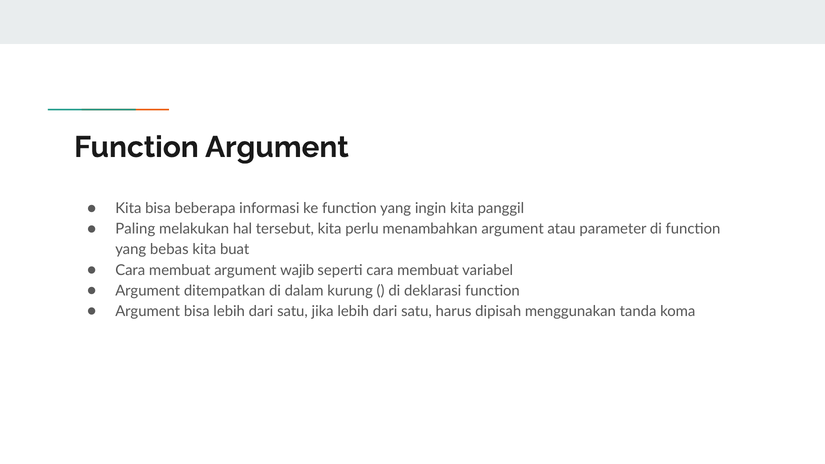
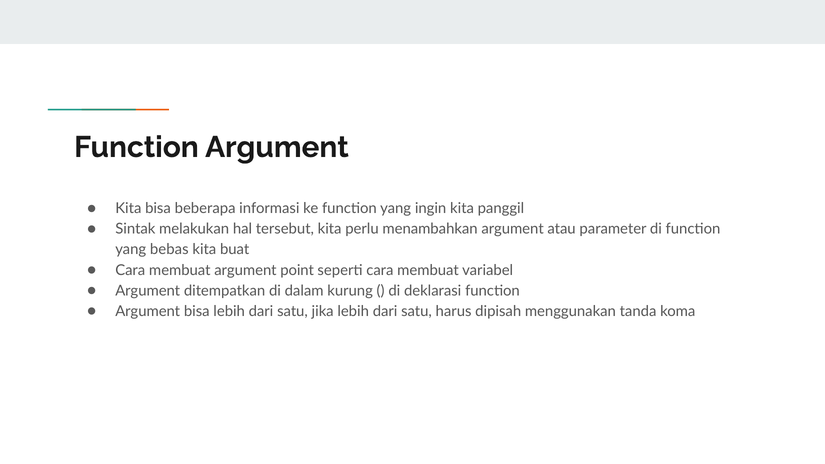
Paling: Paling -> Sintak
wajib: wajib -> point
